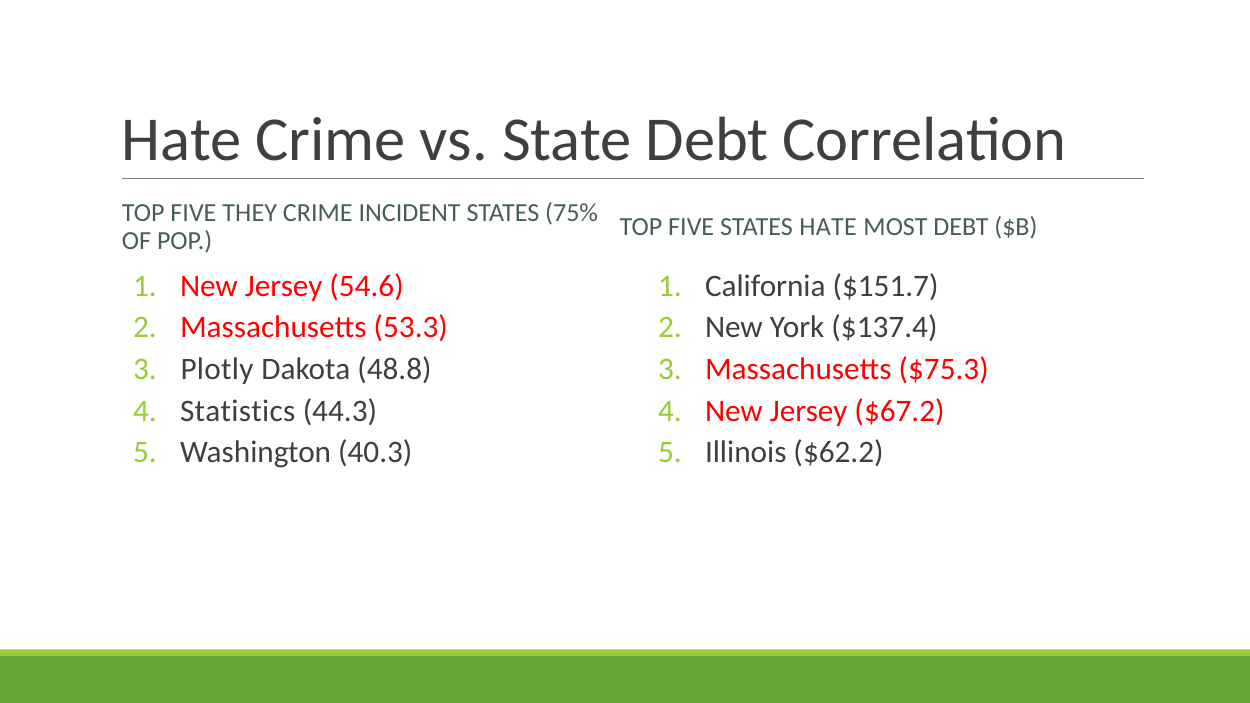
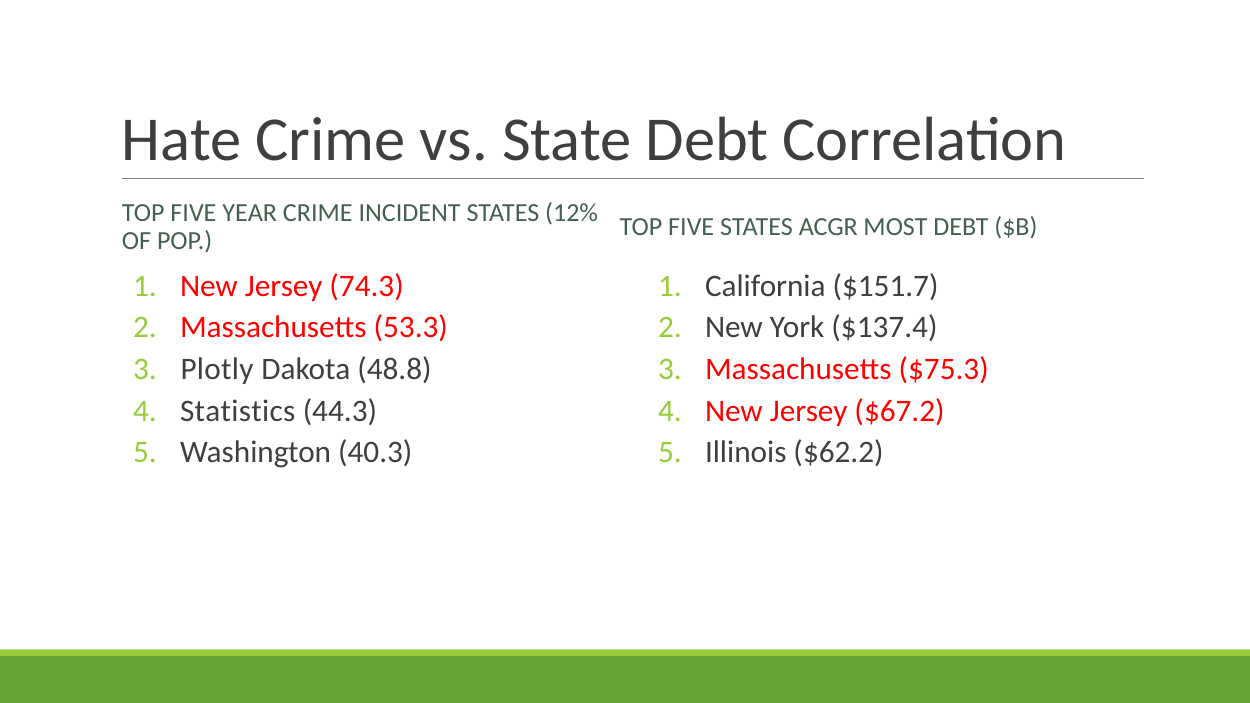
THEY: THEY -> YEAR
75%: 75% -> 12%
STATES HATE: HATE -> ACGR
54.6: 54.6 -> 74.3
